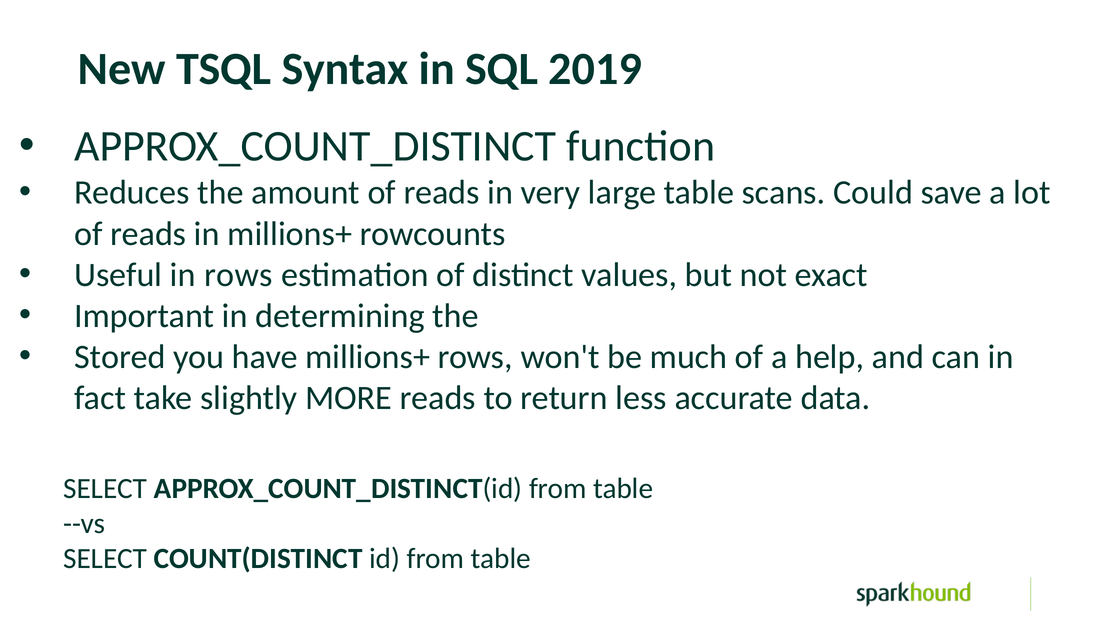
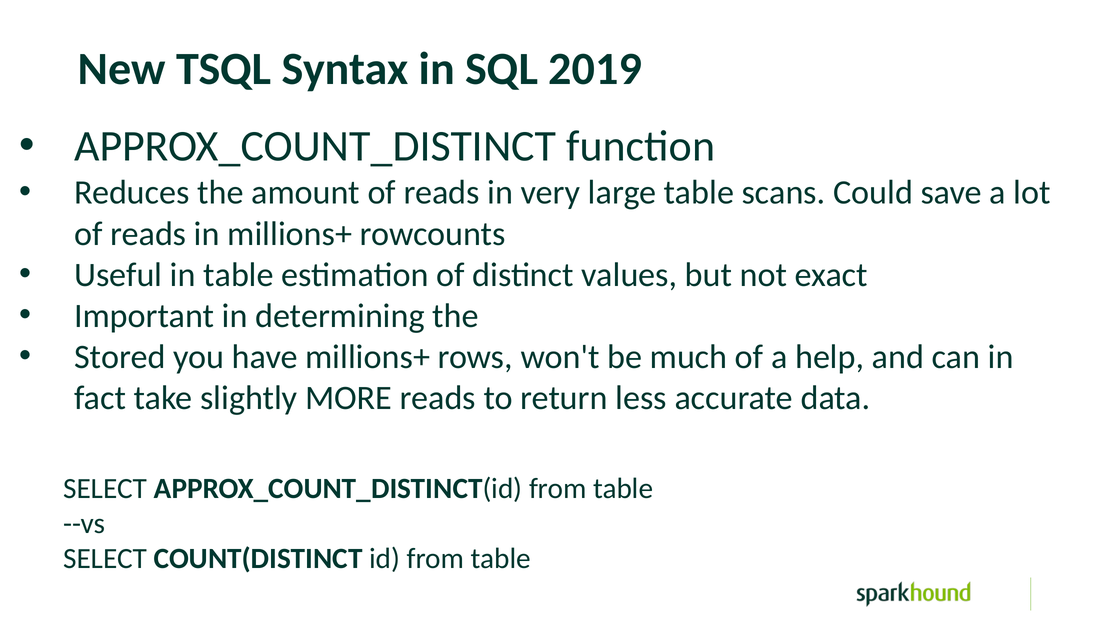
in rows: rows -> table
